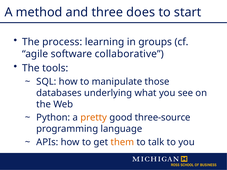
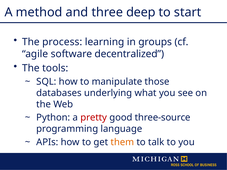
does: does -> deep
collaborative: collaborative -> decentralized
pretty colour: orange -> red
